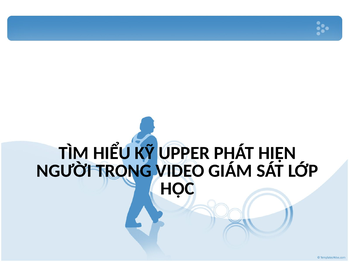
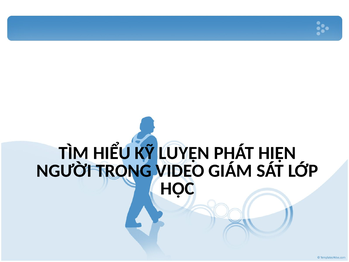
UPPER: UPPER -> LUYỆN
